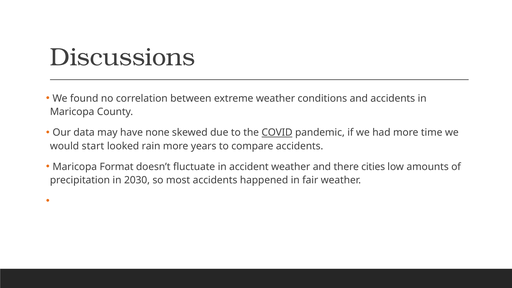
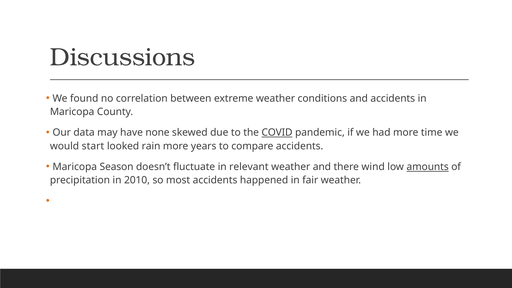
Format: Format -> Season
accident: accident -> relevant
cities: cities -> wind
amounts underline: none -> present
2030: 2030 -> 2010
